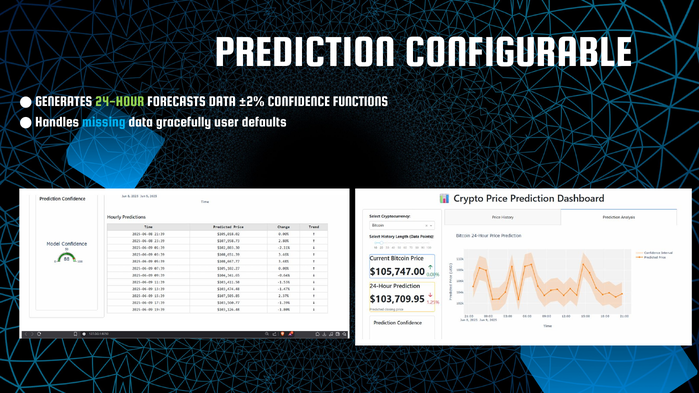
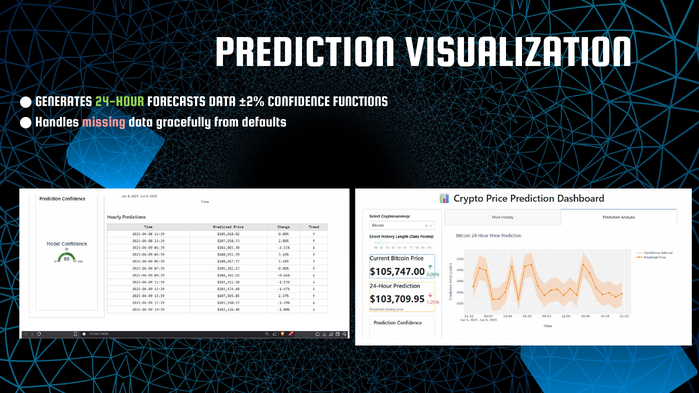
CONFIGURABLE: CONFIGURABLE -> VISUALIZATION
missing colour: light blue -> pink
user: user -> from
